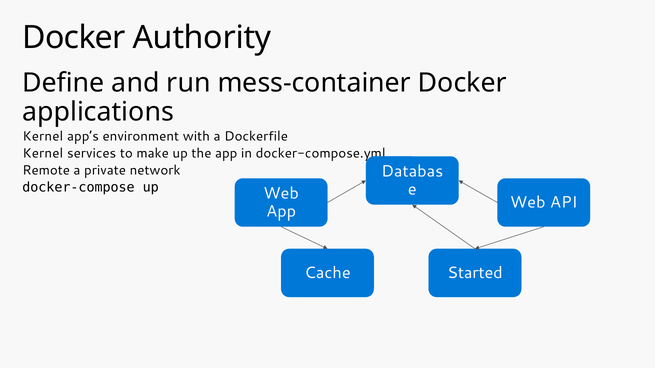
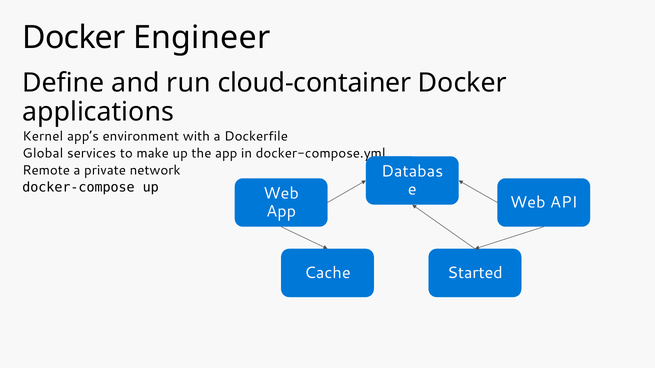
Authority: Authority -> Engineer
mess-container: mess-container -> cloud-container
Kernel at (43, 153): Kernel -> Global
